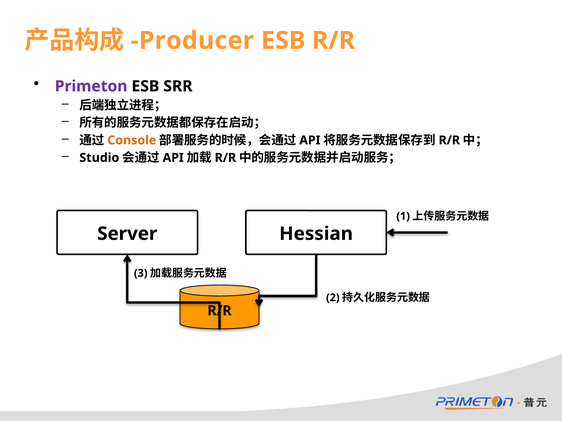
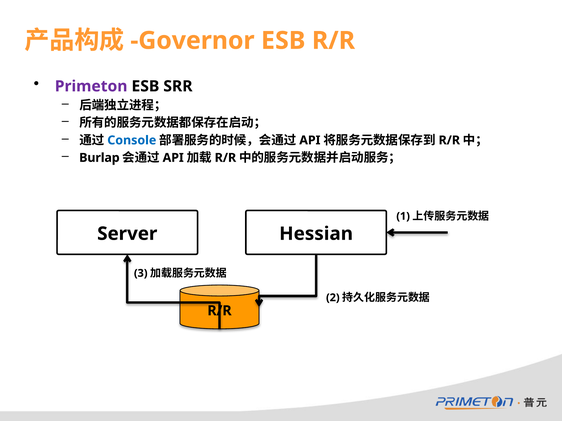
Producer: Producer -> Governor
Console colour: orange -> blue
Studio: Studio -> Burlap
